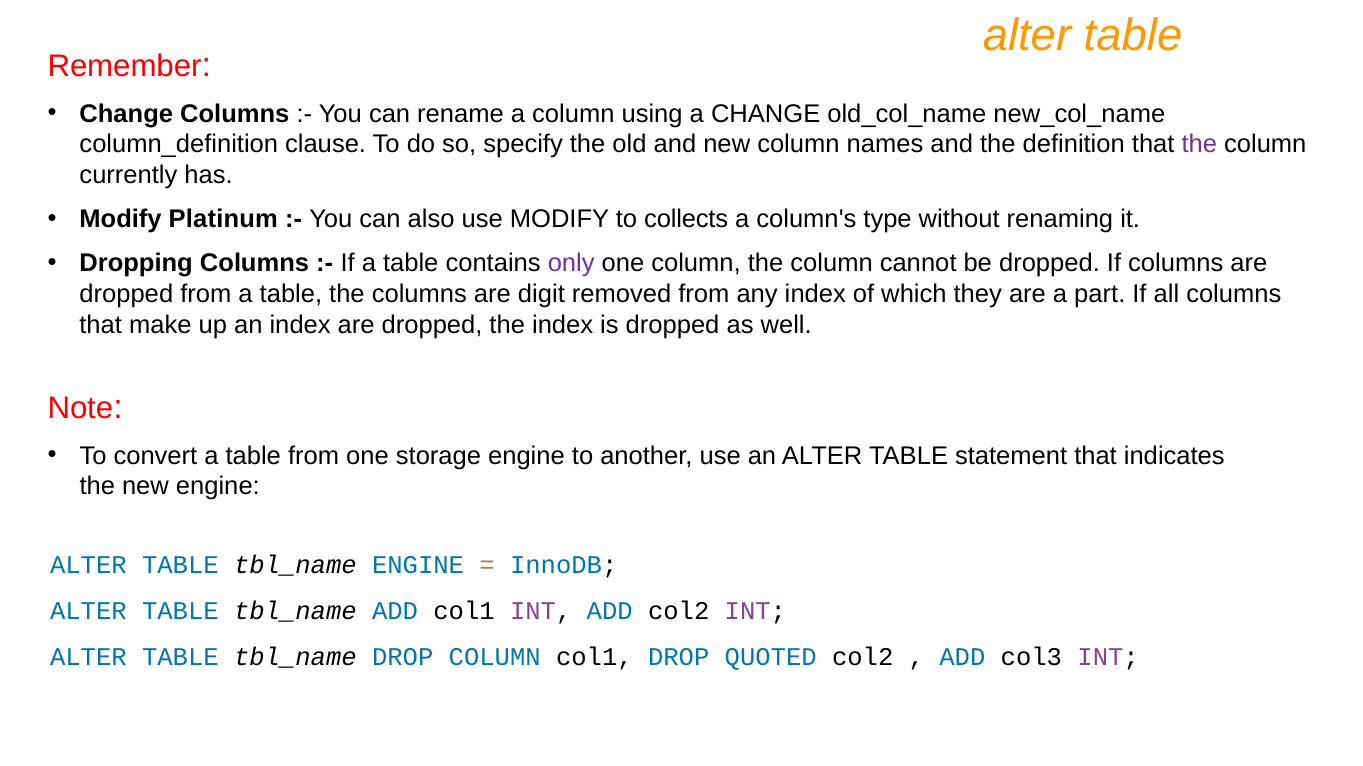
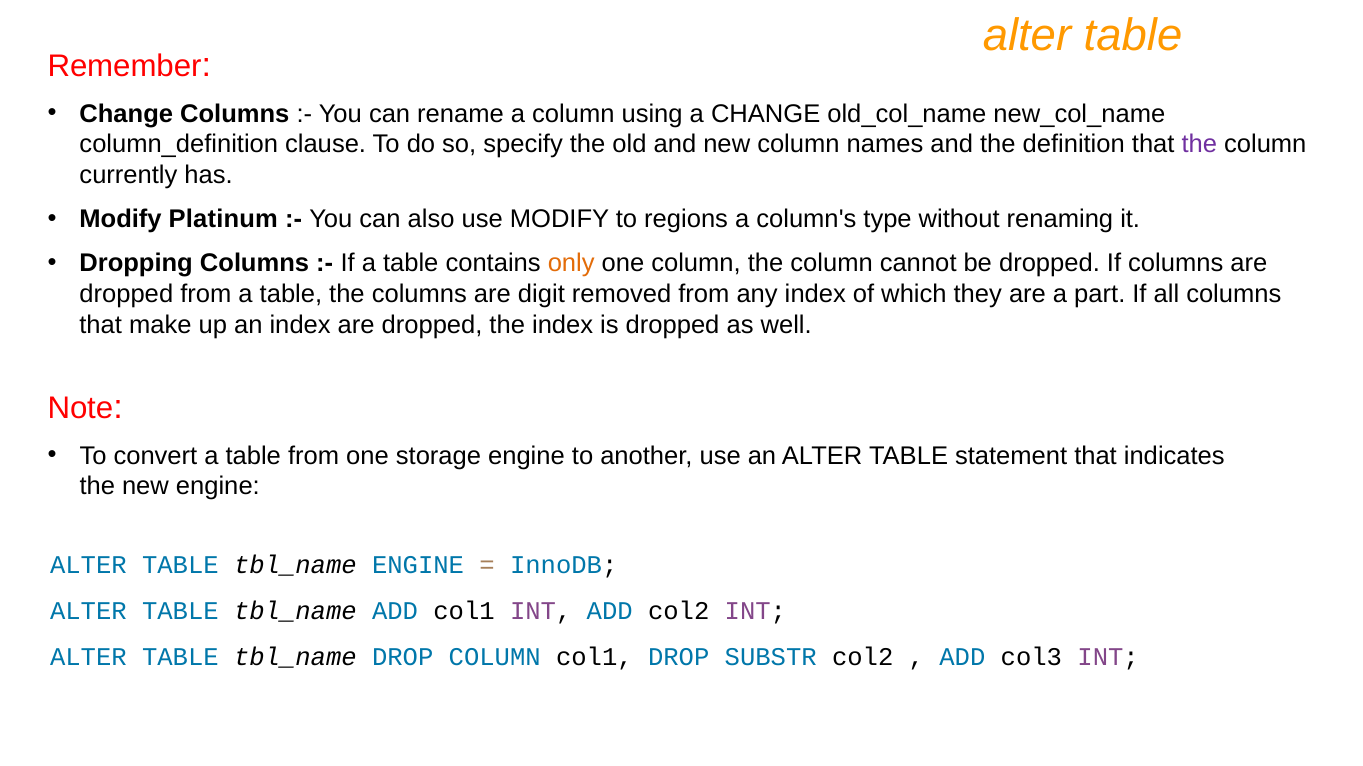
collects: collects -> regions
only colour: purple -> orange
QUOTED: QUOTED -> SUBSTR
